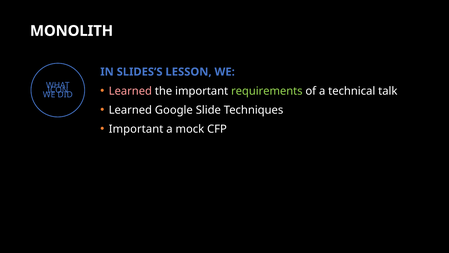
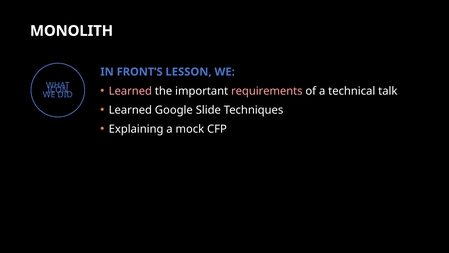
SLIDES’S: SLIDES’S -> FRONT’S
requirements colour: light green -> pink
Important at (136, 129): Important -> Explaining
